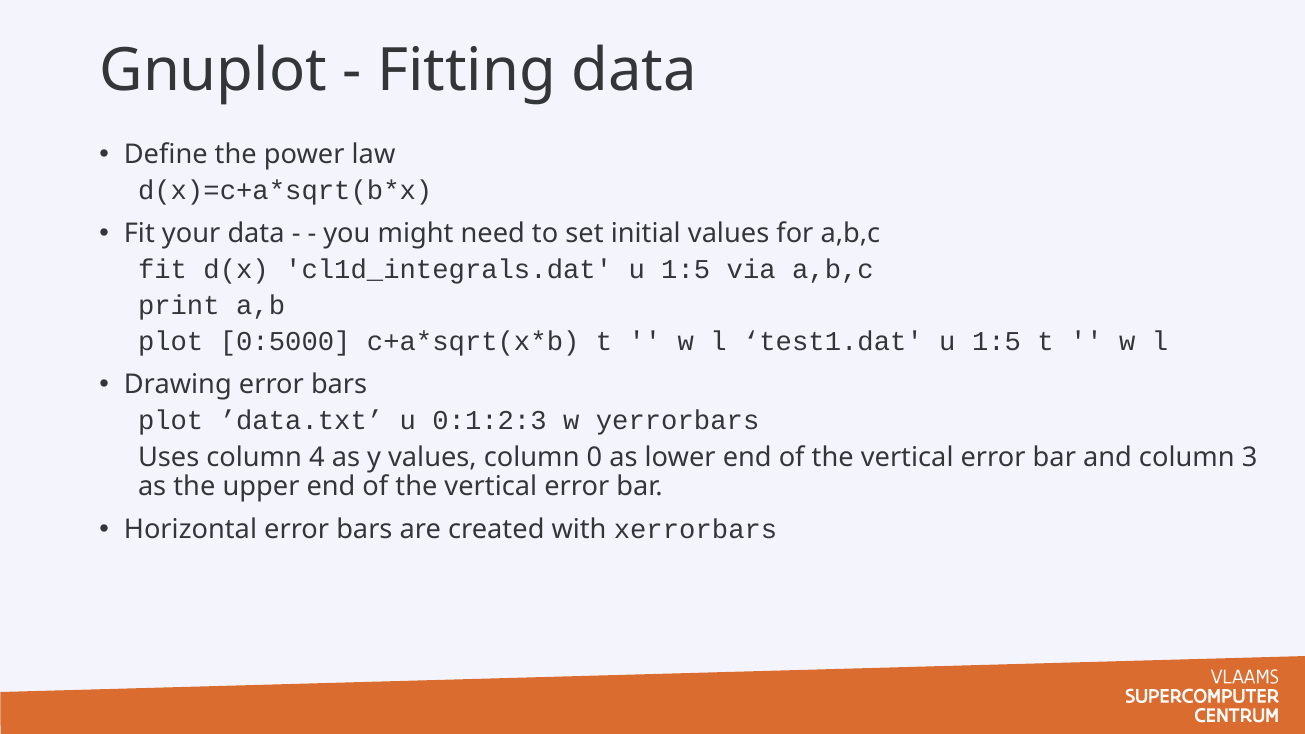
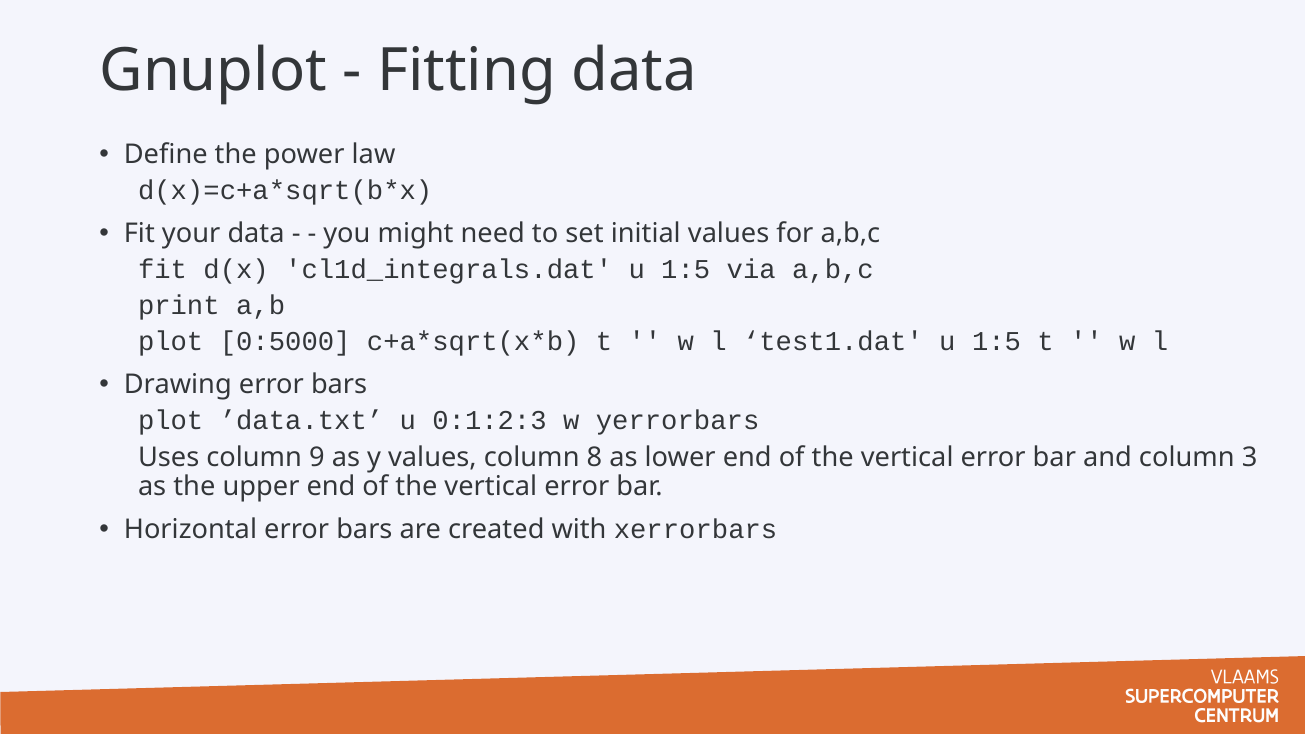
4: 4 -> 9
0: 0 -> 8
